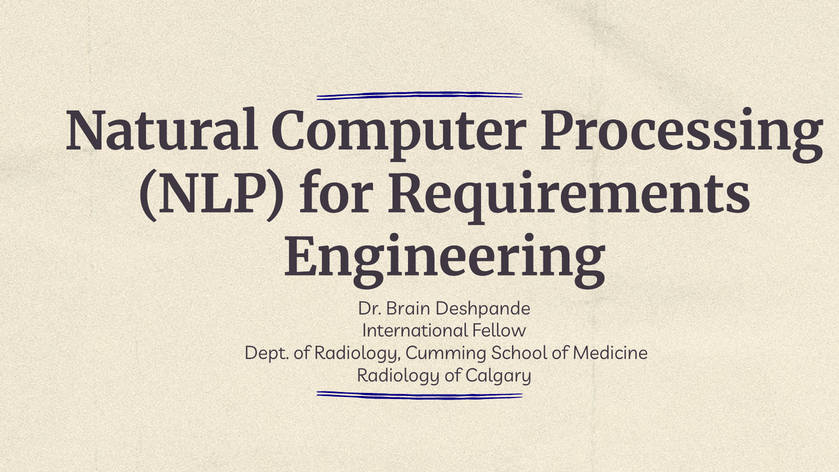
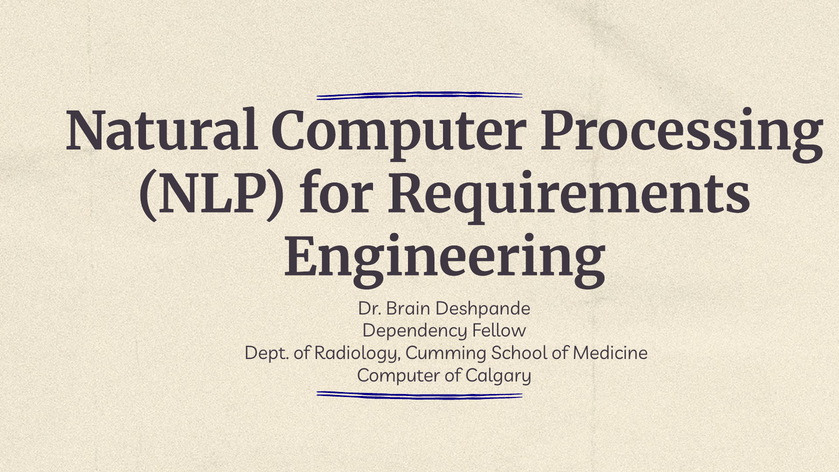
International: International -> Dependency
Radiology at (398, 376): Radiology -> Computer
